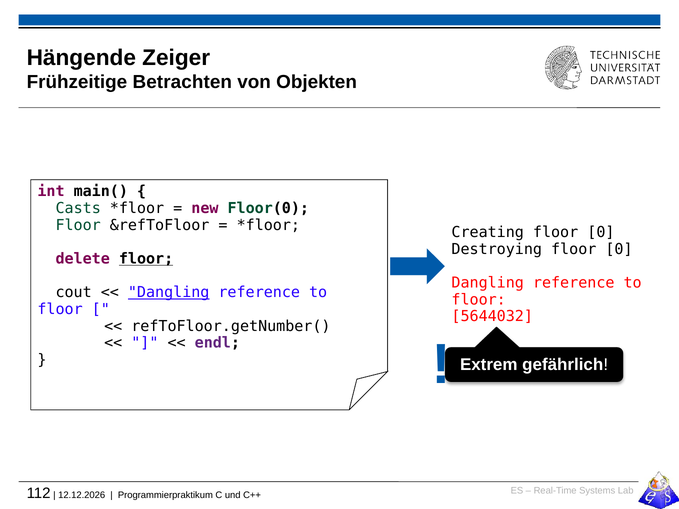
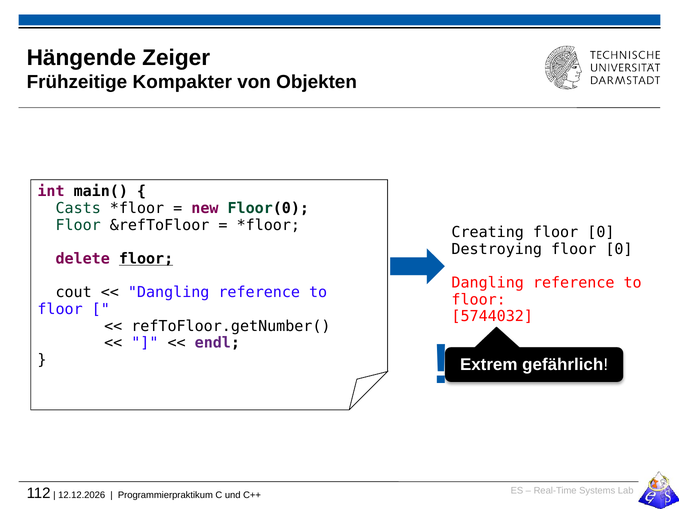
Betrachten: Betrachten -> Kompakter
Dangling at (169, 293) underline: present -> none
5644032: 5644032 -> 5744032
